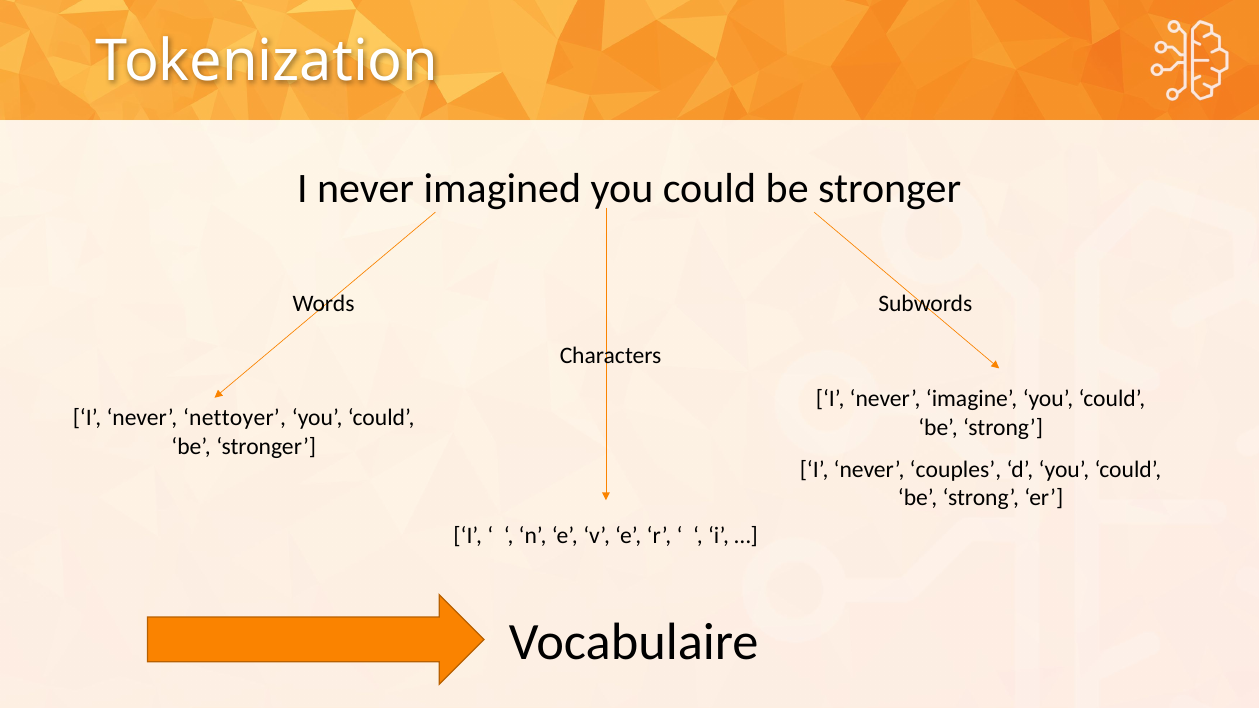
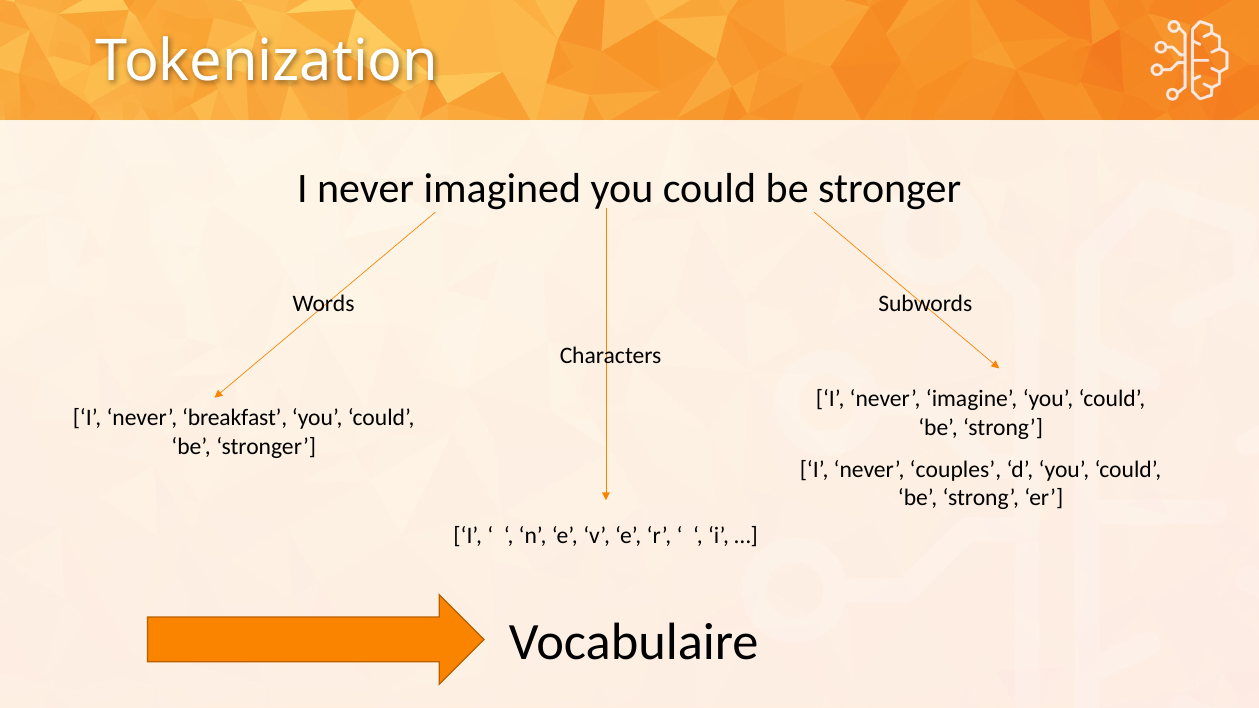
nettoyer: nettoyer -> breakfast
